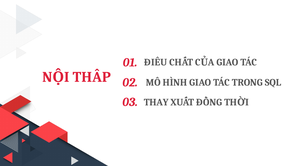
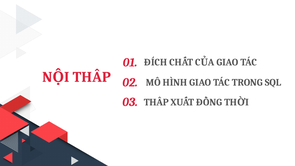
ĐIỀU: ĐIỀU -> ĐÍCH
THAY at (156, 102): THAY -> THẤP
